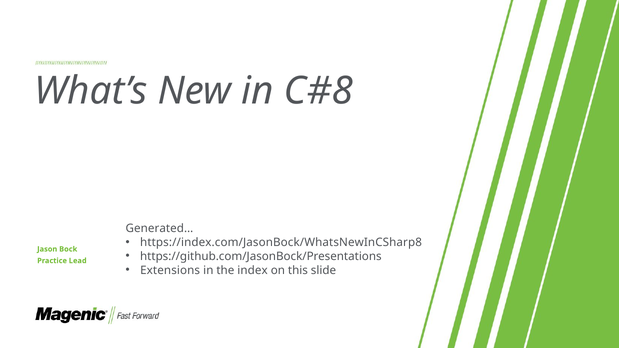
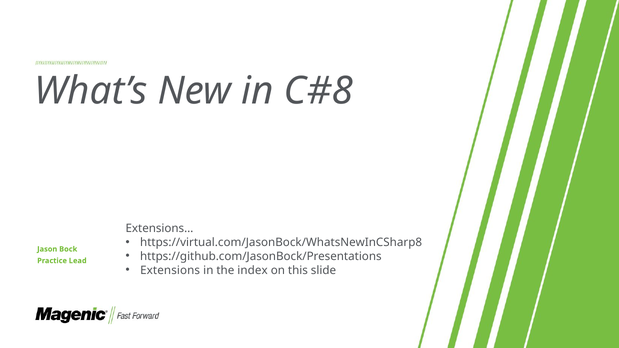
Generated…: Generated… -> Extensions…
https://index.com/JasonBock/WhatsNewInCSharp8: https://index.com/JasonBock/WhatsNewInCSharp8 -> https://virtual.com/JasonBock/WhatsNewInCSharp8
